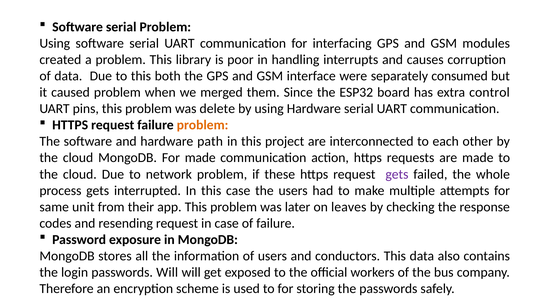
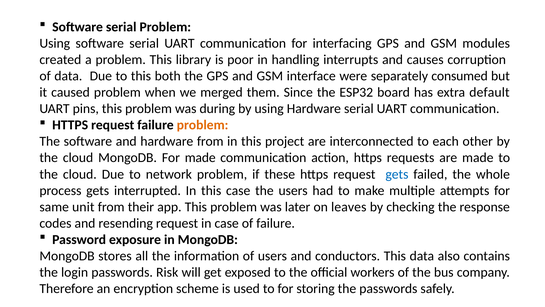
control: control -> default
delete: delete -> during
hardware path: path -> from
gets at (397, 174) colour: purple -> blue
passwords Will: Will -> Risk
